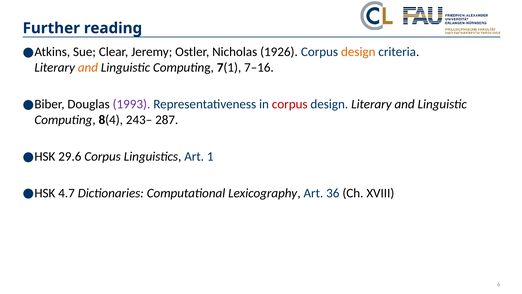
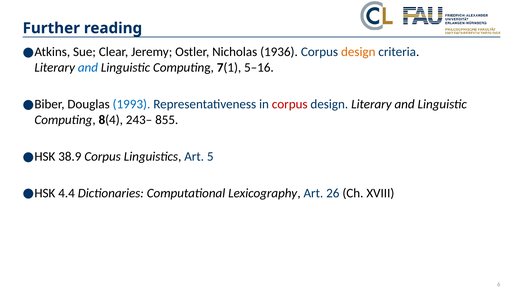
1926: 1926 -> 1936
and at (88, 68) colour: orange -> blue
7–16: 7–16 -> 5–16
1993 colour: purple -> blue
287: 287 -> 855
29.6: 29.6 -> 38.9
1: 1 -> 5
4.7: 4.7 -> 4.4
36: 36 -> 26
